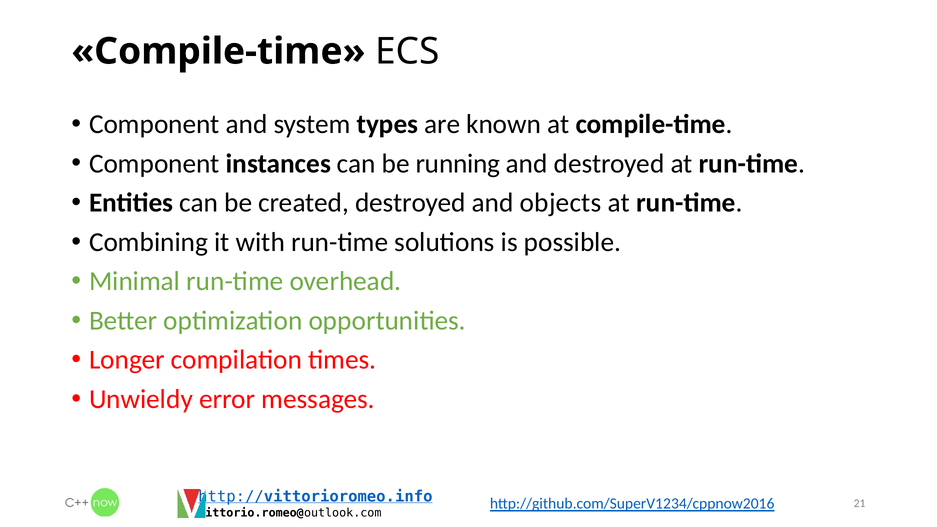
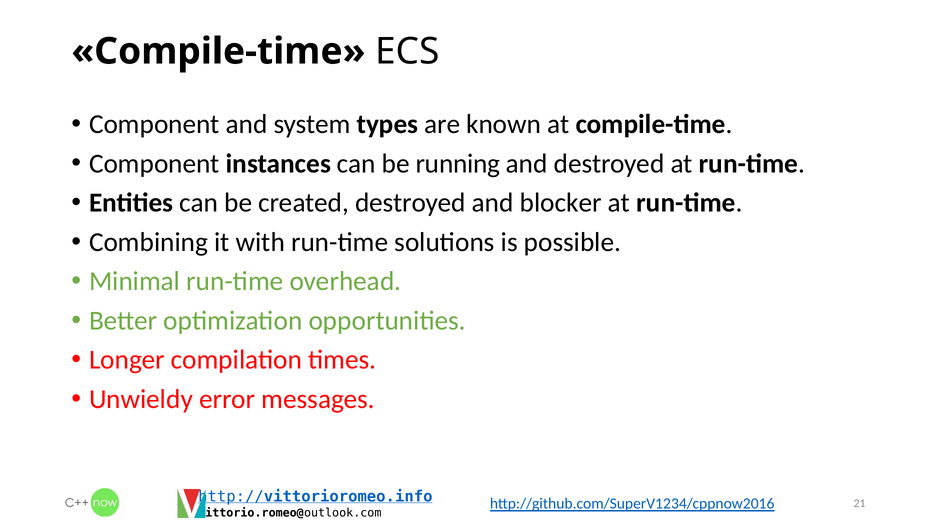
objects: objects -> blocker
